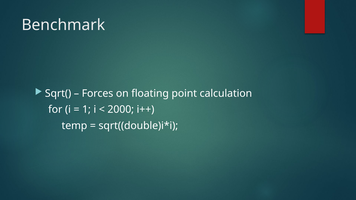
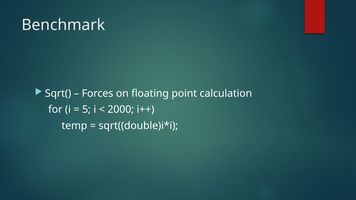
1: 1 -> 5
